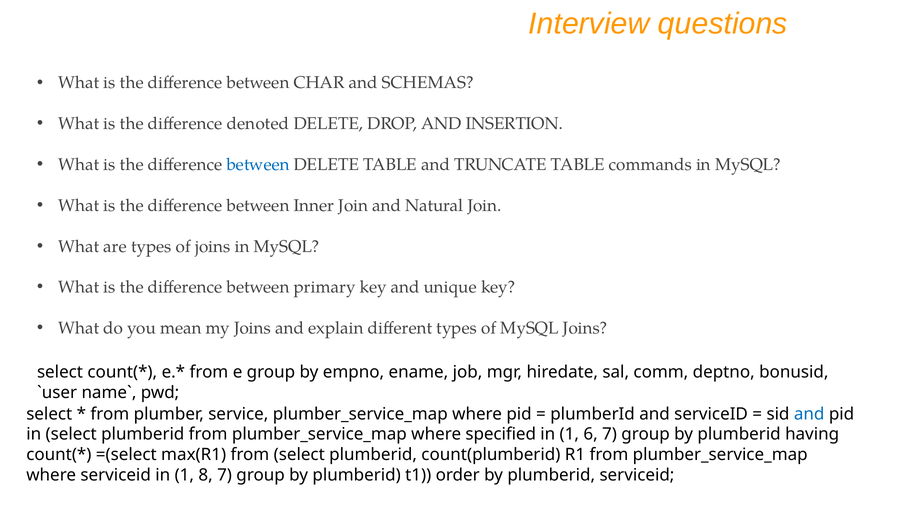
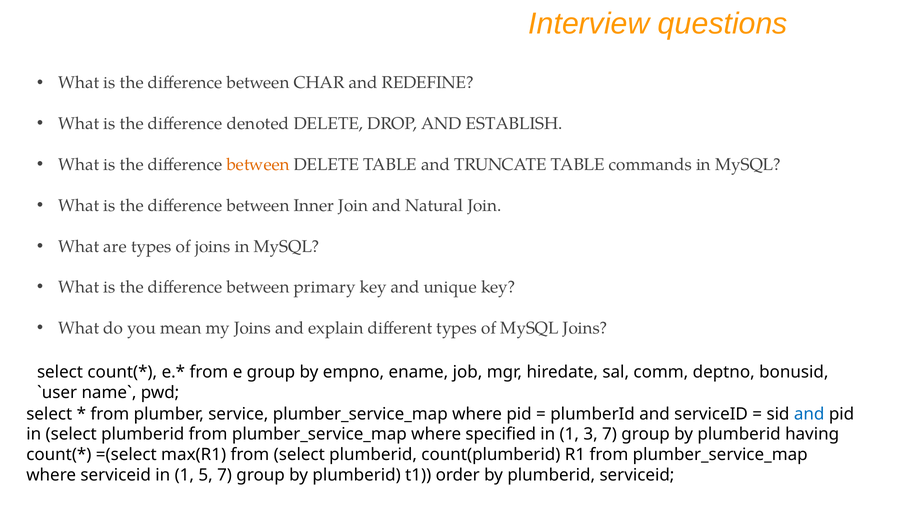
SCHEMAS: SCHEMAS -> REDEFINE
INSERTION: INSERTION -> ESTABLISH
between at (258, 165) colour: blue -> orange
6: 6 -> 3
8: 8 -> 5
